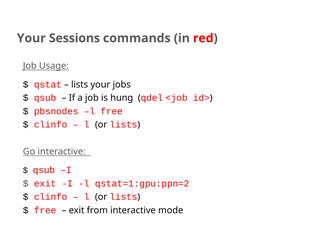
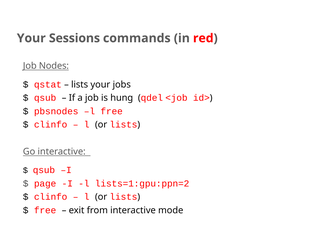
Usage: Usage -> Nodes
exit at (45, 183): exit -> page
qstat=1:gpu:ppn=2: qstat=1:gpu:ppn=2 -> lists=1:gpu:ppn=2
